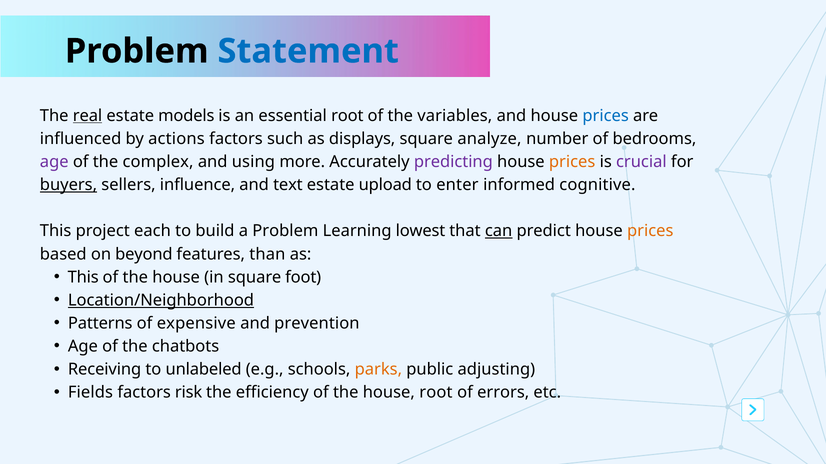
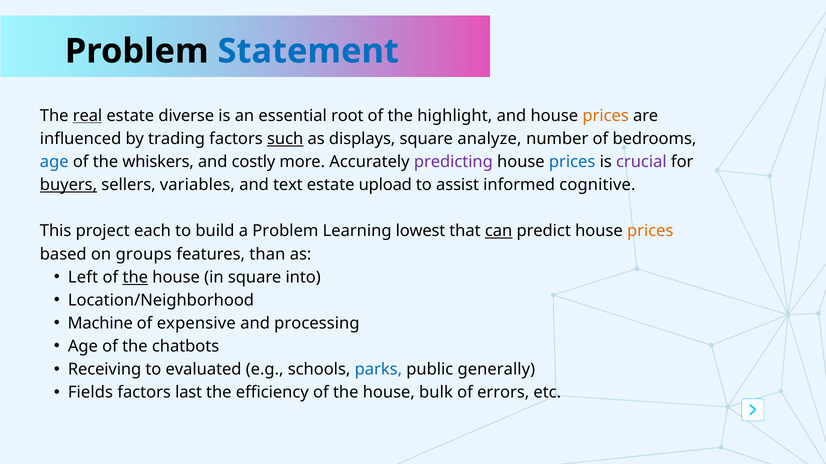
models: models -> diverse
variables: variables -> highlight
prices at (606, 116) colour: blue -> orange
actions: actions -> trading
such underline: none -> present
age at (54, 162) colour: purple -> blue
complex: complex -> whiskers
using: using -> costly
prices at (572, 162) colour: orange -> blue
influence: influence -> variables
enter: enter -> assist
beyond: beyond -> groups
This at (83, 278): This -> Left
the at (135, 278) underline: none -> present
foot: foot -> into
Location/Neighborhood underline: present -> none
Patterns: Patterns -> Machine
prevention: prevention -> processing
unlabeled: unlabeled -> evaluated
parks colour: orange -> blue
adjusting: adjusting -> generally
risk: risk -> last
house root: root -> bulk
